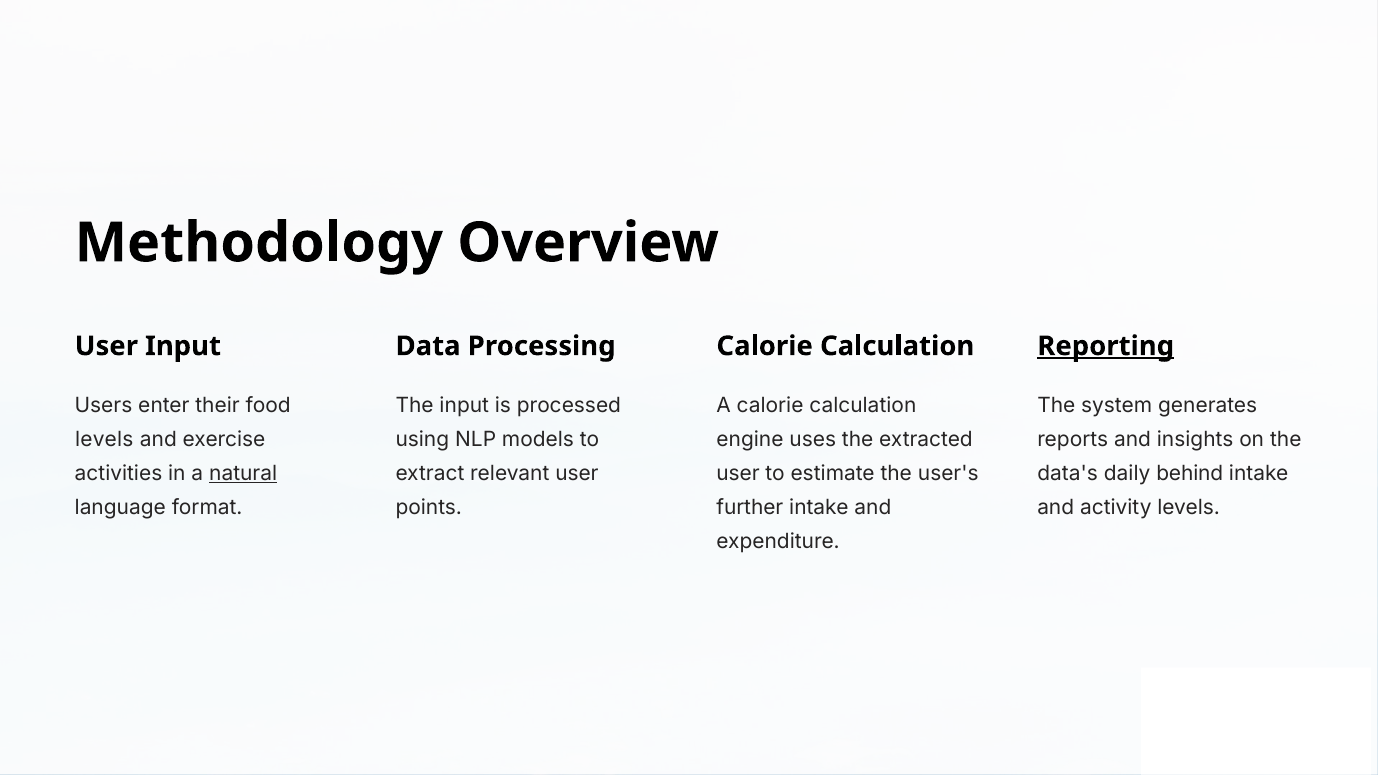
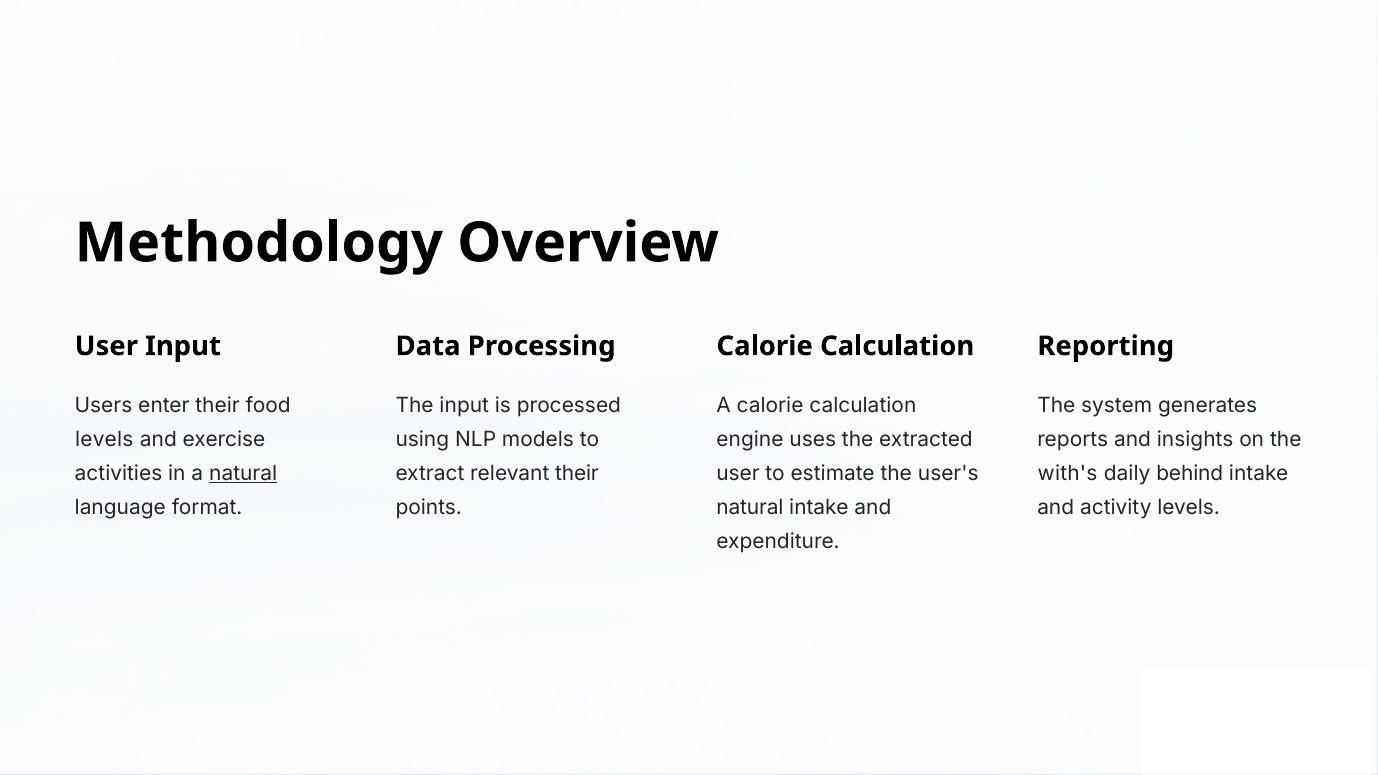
Reporting underline: present -> none
relevant user: user -> their
data's: data's -> with's
further at (750, 508): further -> natural
